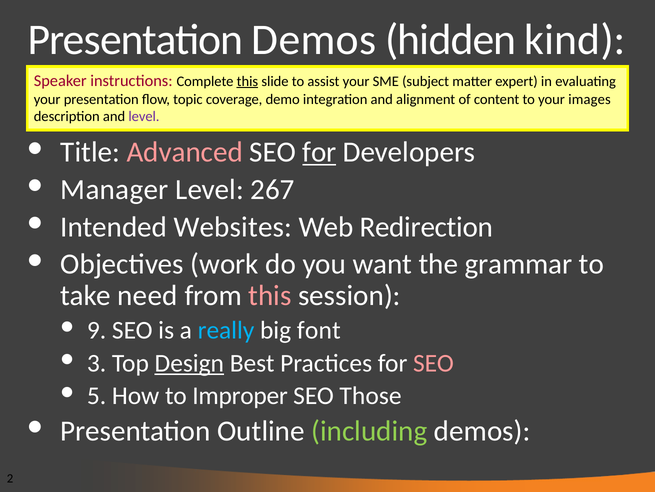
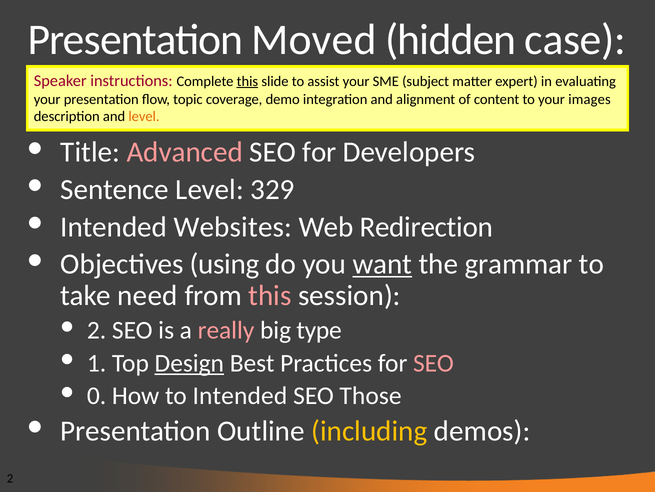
Presentation Demos: Demos -> Moved
kind: kind -> case
level at (144, 117) colour: purple -> orange
for at (319, 152) underline: present -> none
Manager: Manager -> Sentence
267: 267 -> 329
work: work -> using
want underline: none -> present
9 at (97, 330): 9 -> 2
really colour: light blue -> pink
font: font -> type
3: 3 -> 1
5: 5 -> 0
to Improper: Improper -> Intended
including colour: light green -> yellow
